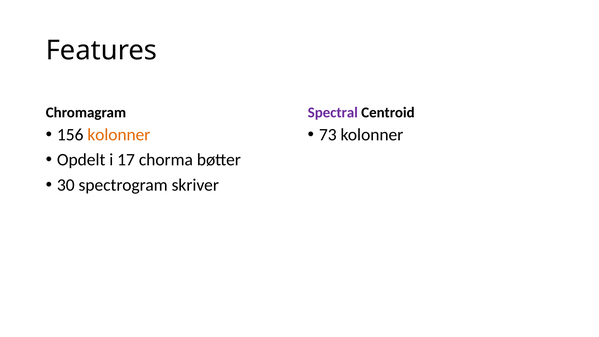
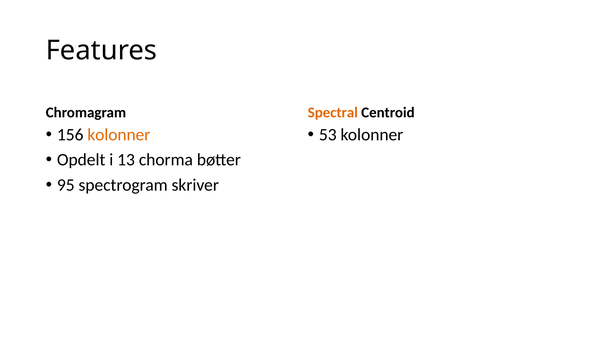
Spectral colour: purple -> orange
73: 73 -> 53
17: 17 -> 13
30: 30 -> 95
